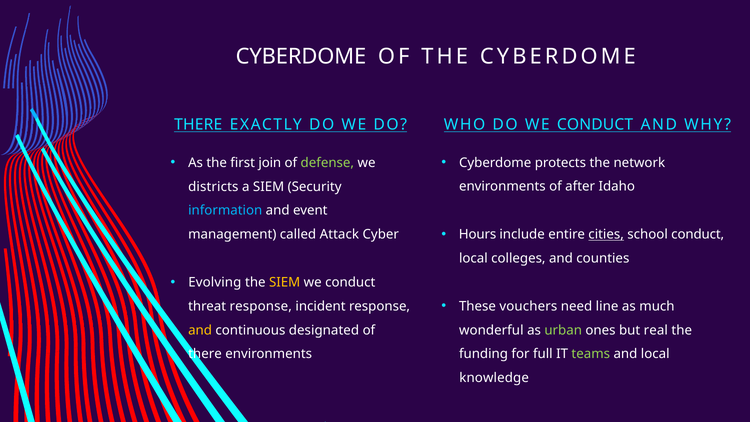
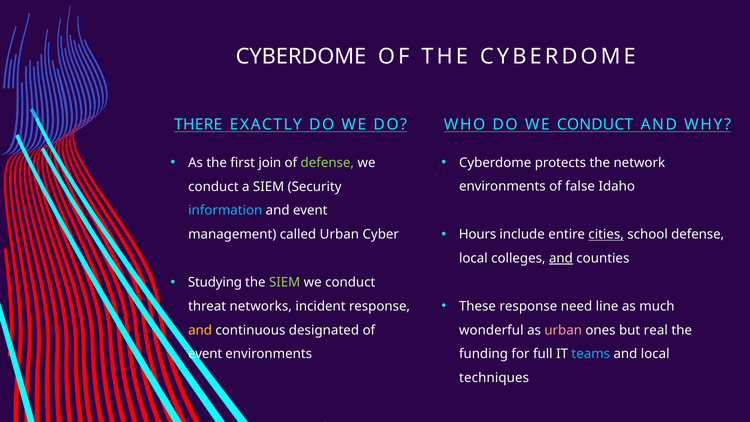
districts at (213, 187): districts -> conduct
after: after -> false
school conduct: conduct -> defense
called Attack: Attack -> Urban
and at (561, 258) underline: none -> present
Evolving: Evolving -> Studying
SIEM at (285, 282) colour: yellow -> light green
These vouchers: vouchers -> response
threat response: response -> networks
urban at (563, 330) colour: light green -> pink
there at (205, 354): there -> event
teams colour: light green -> light blue
knowledge: knowledge -> techniques
